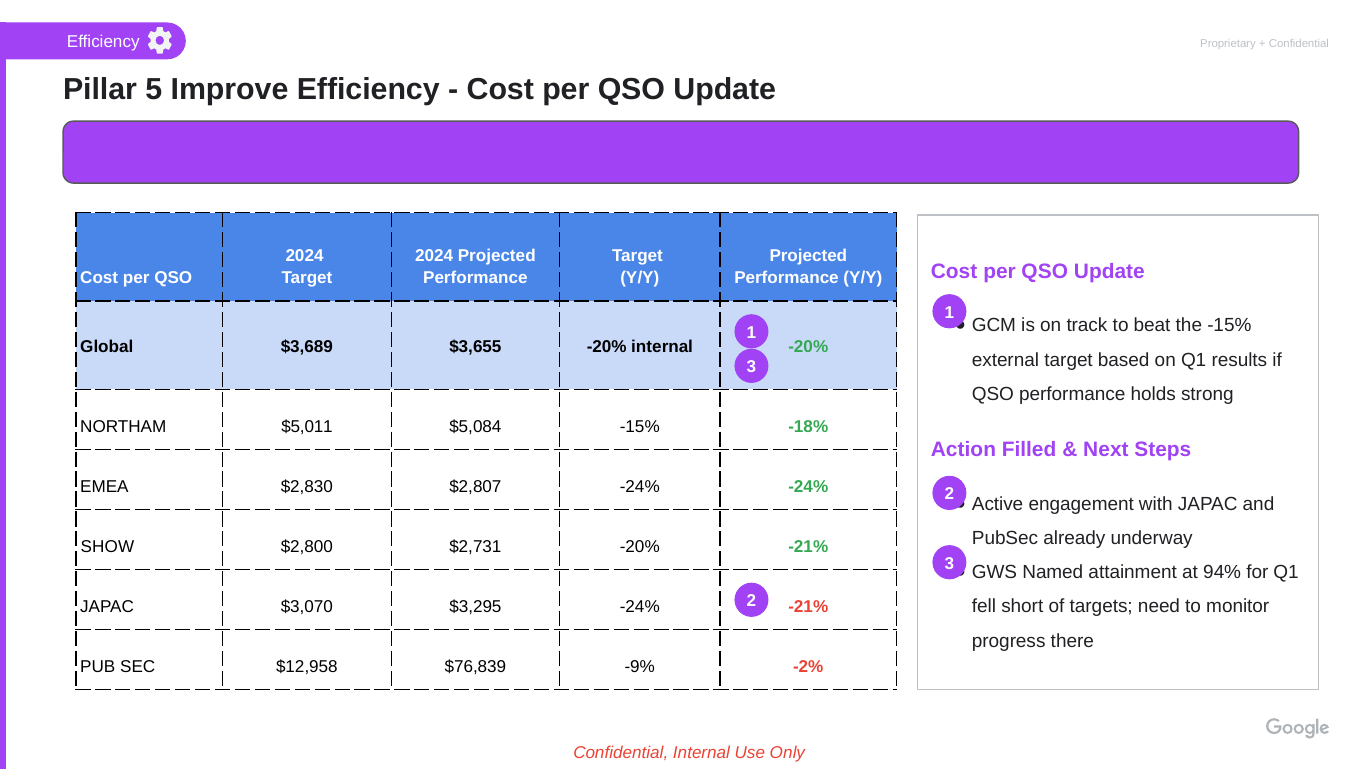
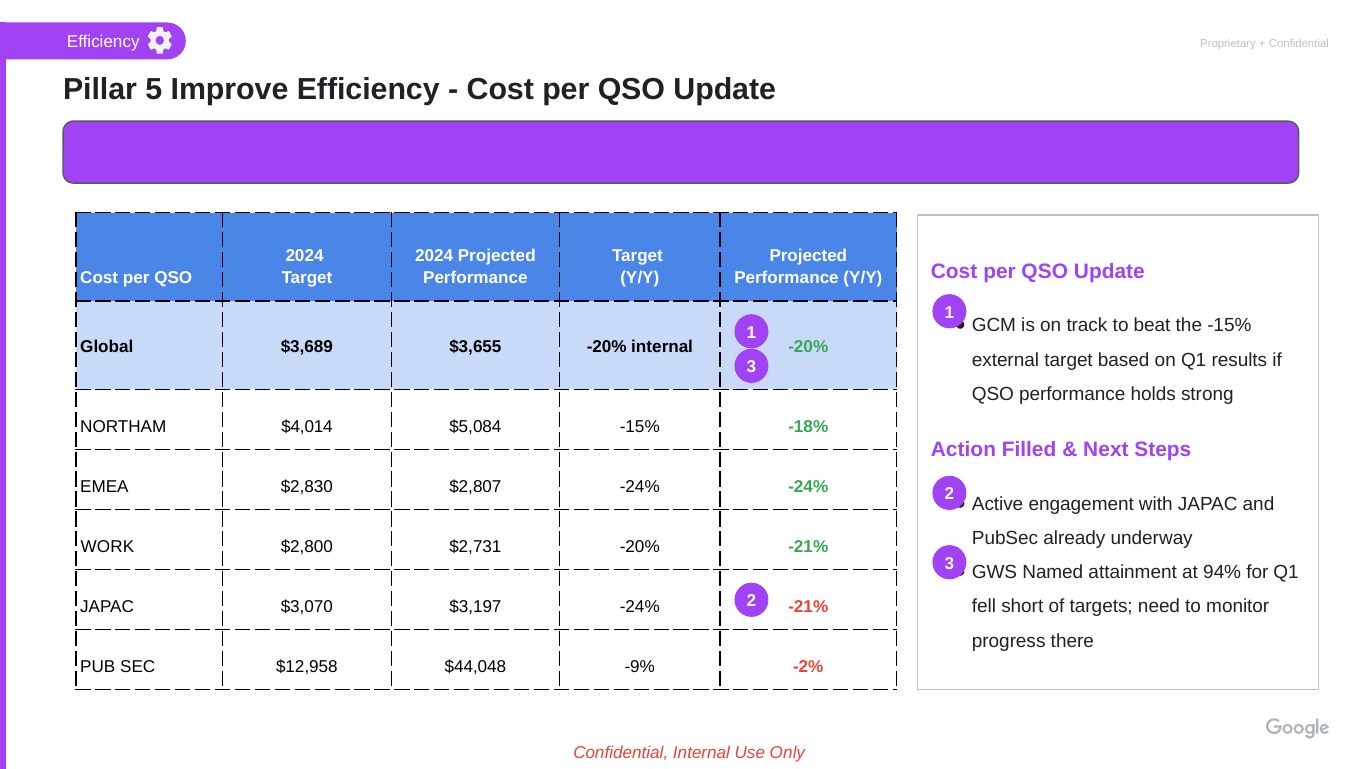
$5,011: $5,011 -> $4,014
SHOW: SHOW -> WORK
$3,295: $3,295 -> $3,197
$76,839: $76,839 -> $44,048
